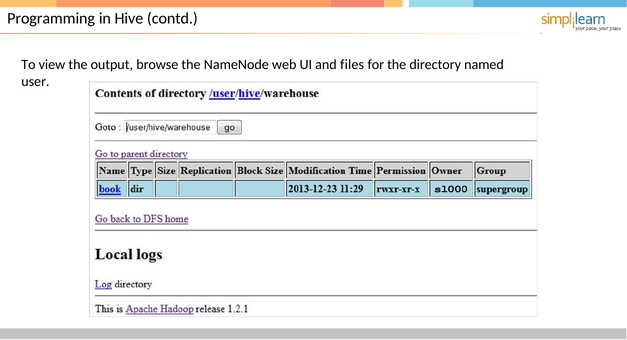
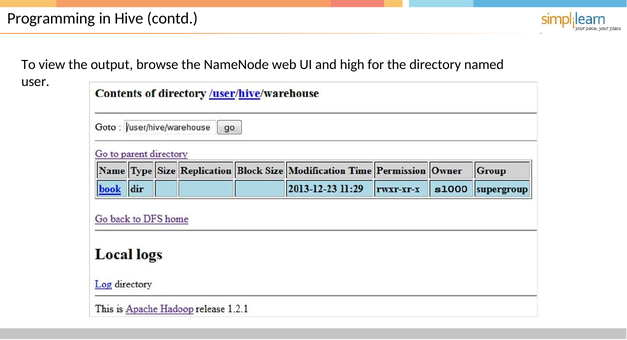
files: files -> high
